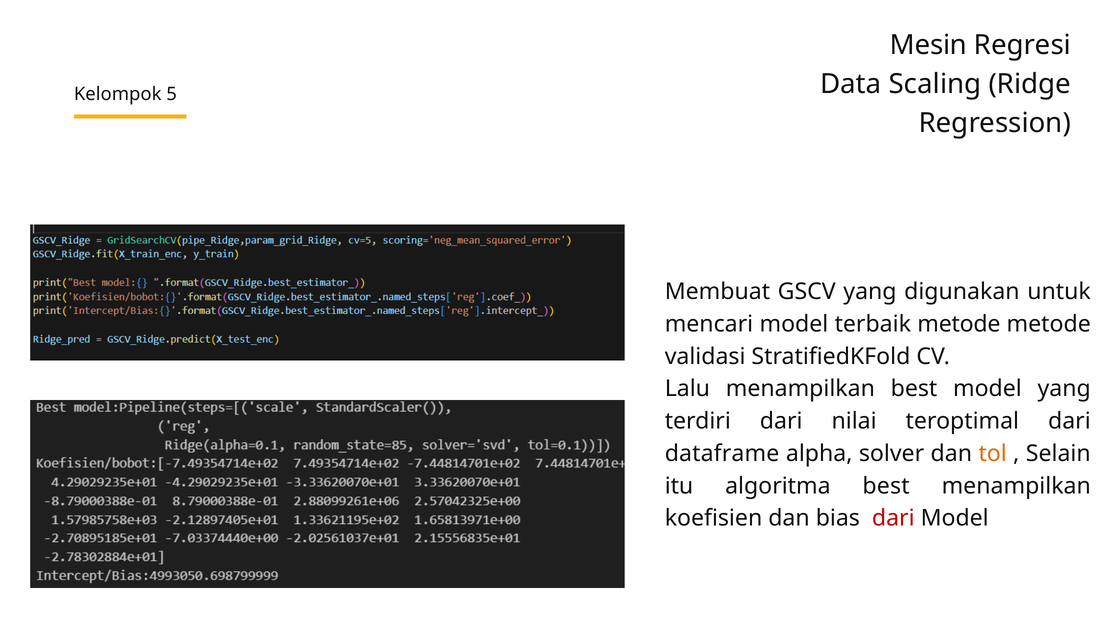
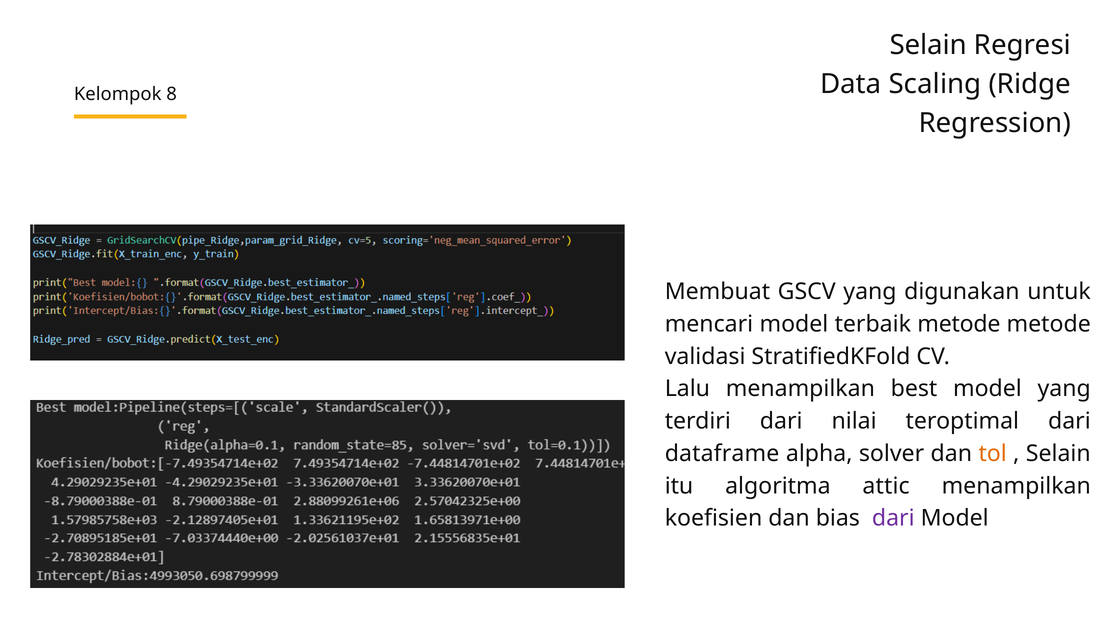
Mesin at (928, 45): Mesin -> Selain
5: 5 -> 8
algoritma best: best -> attic
dari at (893, 519) colour: red -> purple
